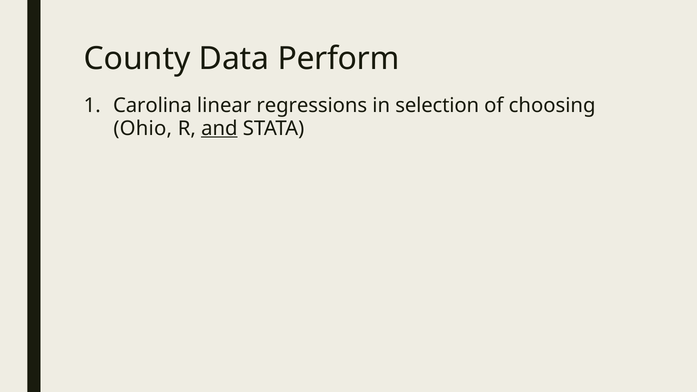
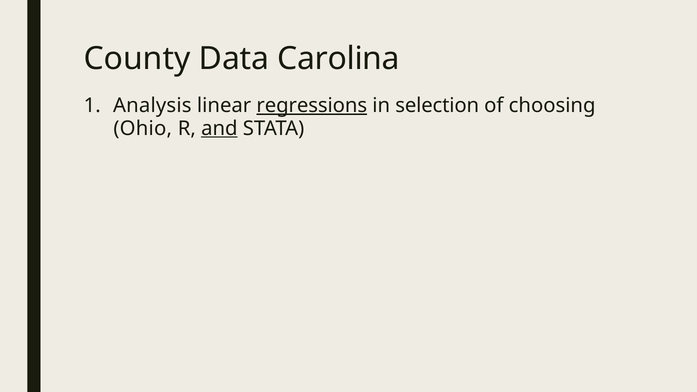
Perform: Perform -> Carolina
Carolina: Carolina -> Analysis
regressions underline: none -> present
